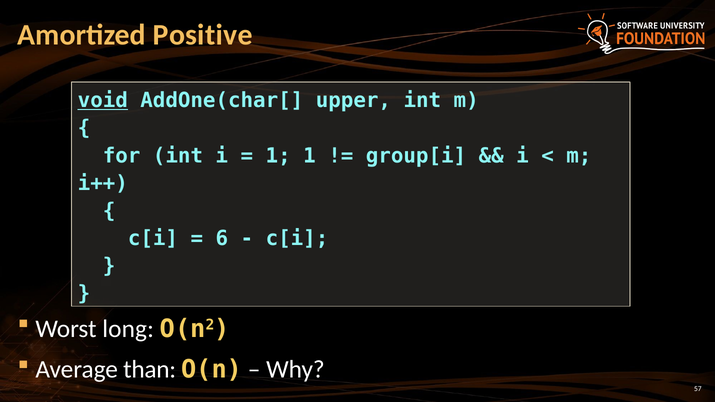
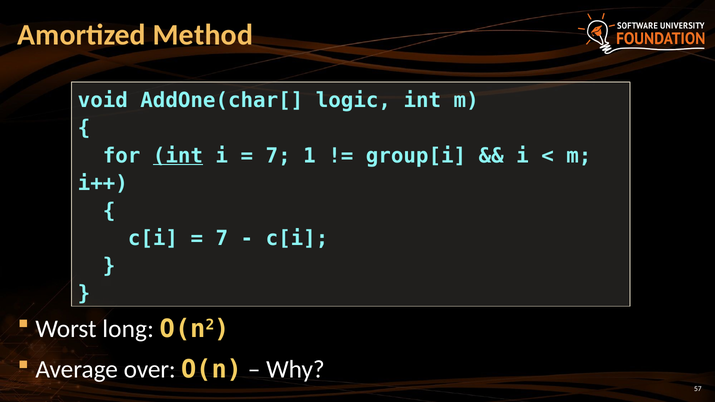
Positive: Positive -> Method
void underline: present -> none
upper: upper -> logic
int at (178, 156) underline: none -> present
1 at (278, 156): 1 -> 7
6 at (222, 238): 6 -> 7
than: than -> over
